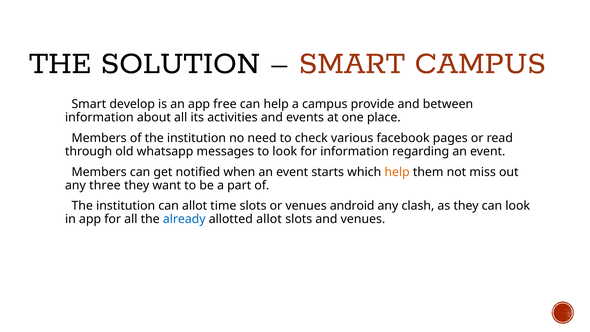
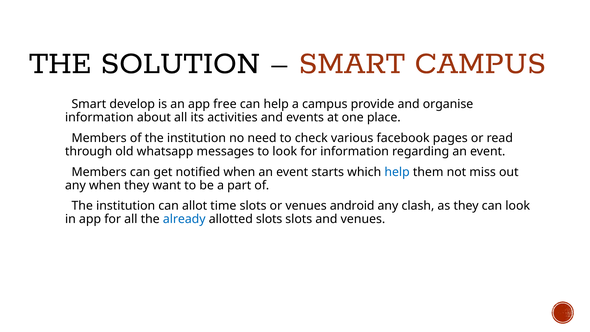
between: between -> organise
help at (397, 172) colour: orange -> blue
any three: three -> when
allotted allot: allot -> slots
